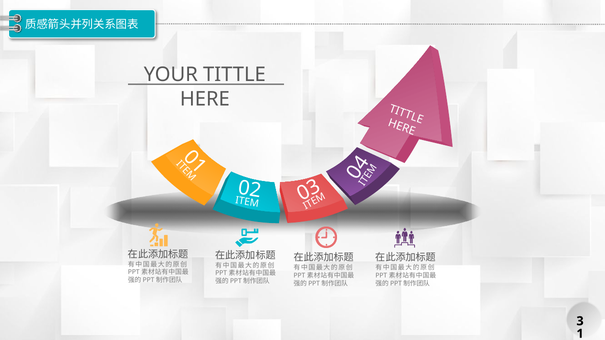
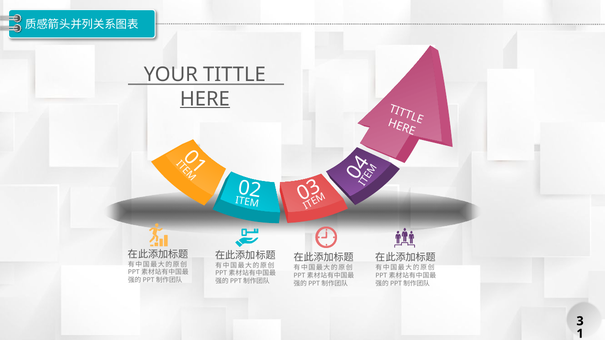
HERE underline: none -> present
